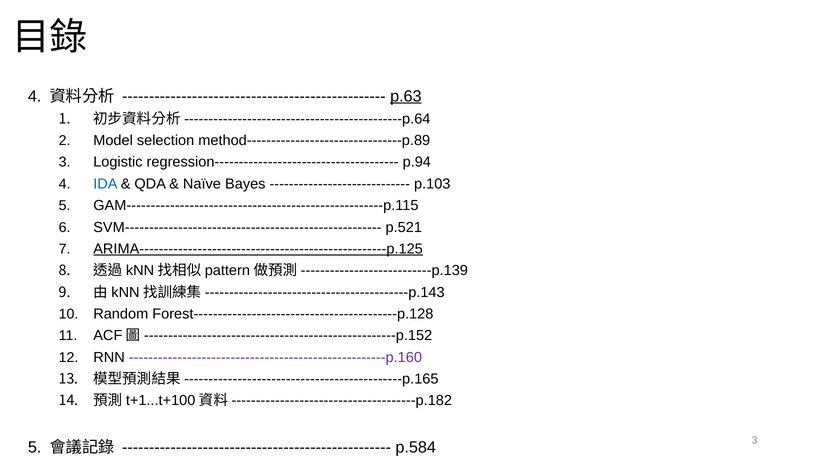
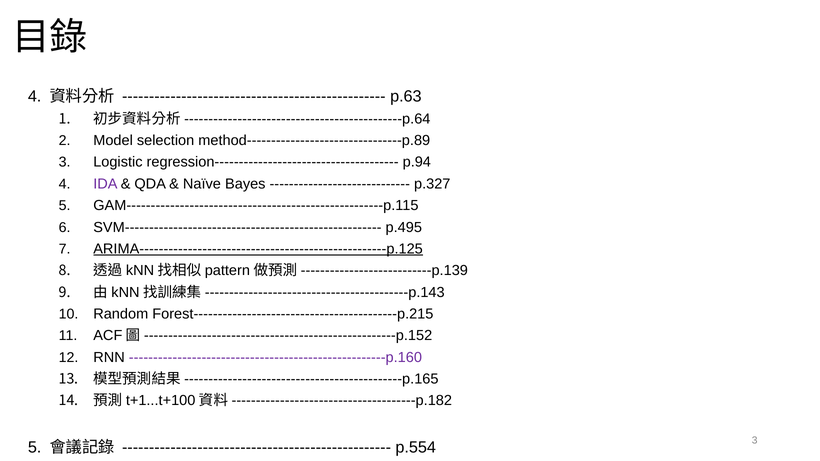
p.63 underline: present -> none
IDA colour: blue -> purple
p.103: p.103 -> p.327
p.521: p.521 -> p.495
Forest------------------------------------------p.128: Forest------------------------------------------p.128 -> Forest------------------------------------------p.215
p.584: p.584 -> p.554
